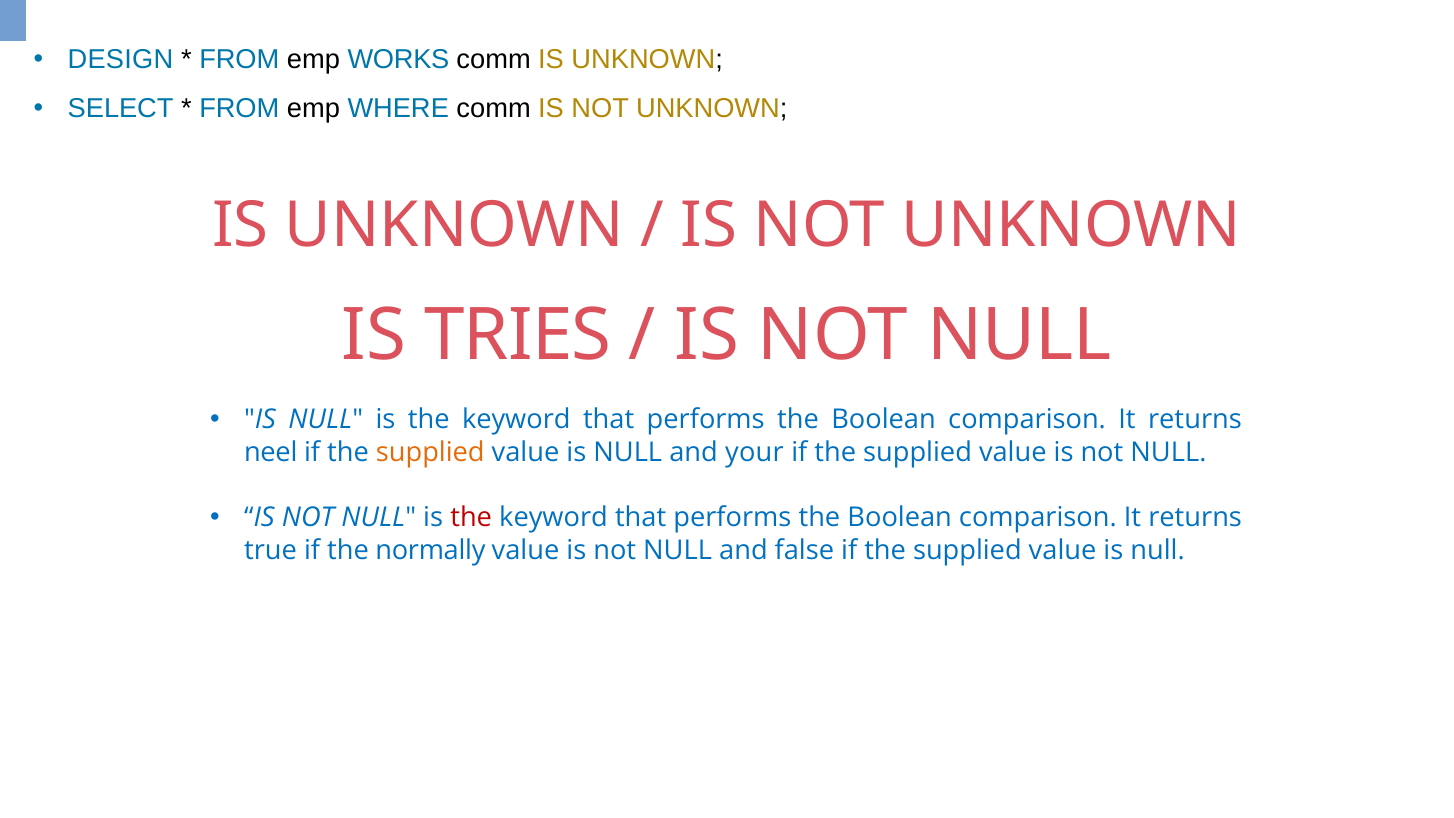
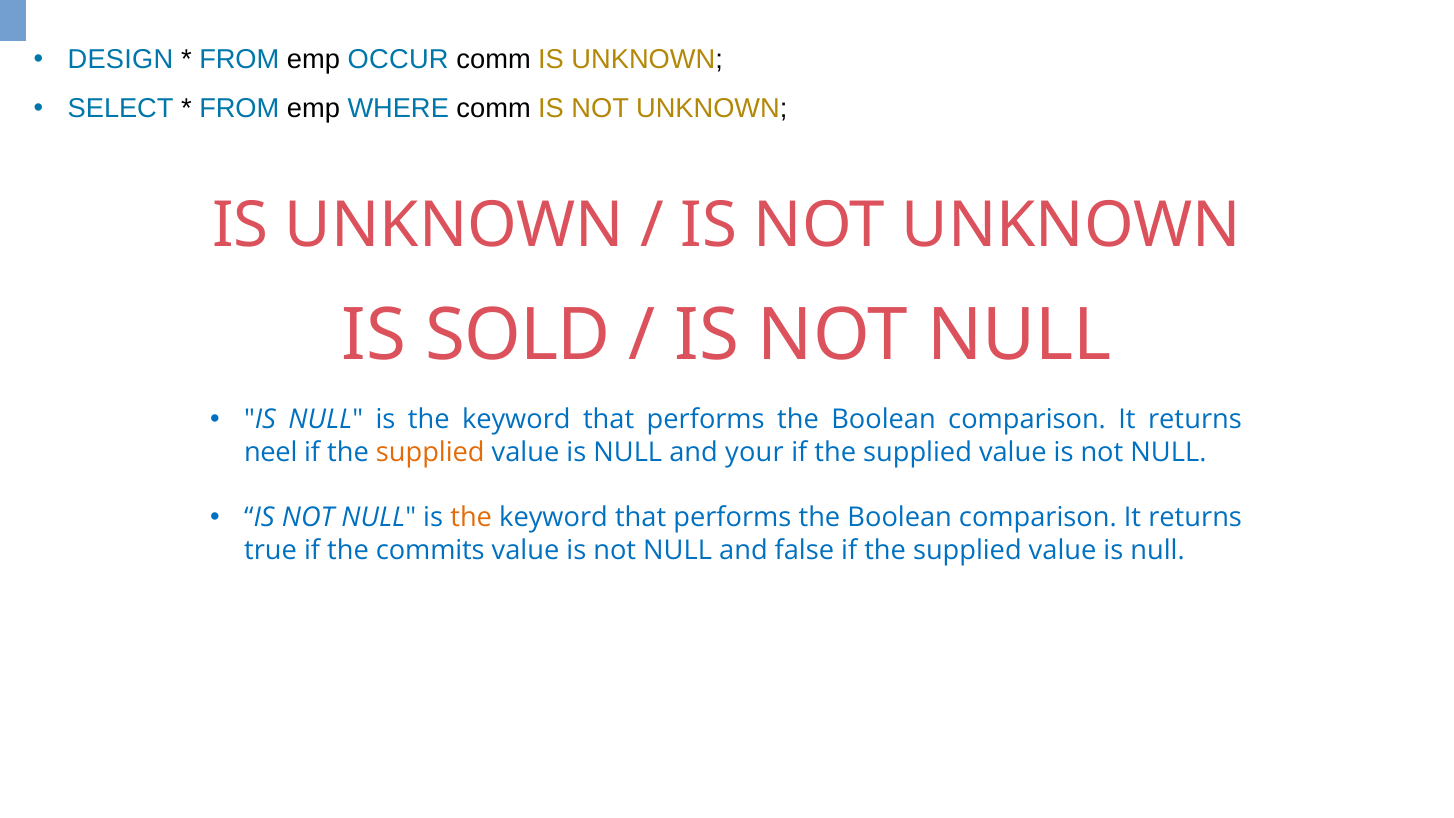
WORKS: WORKS -> OCCUR
TRIES: TRIES -> SOLD
the at (471, 518) colour: red -> orange
normally: normally -> commits
